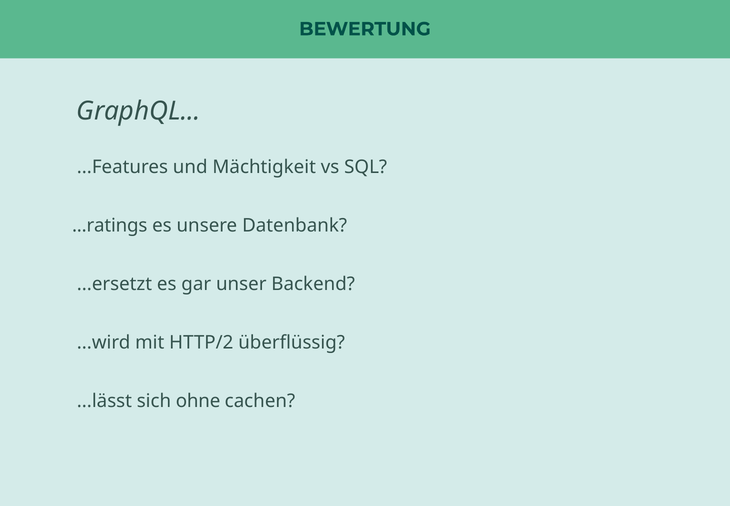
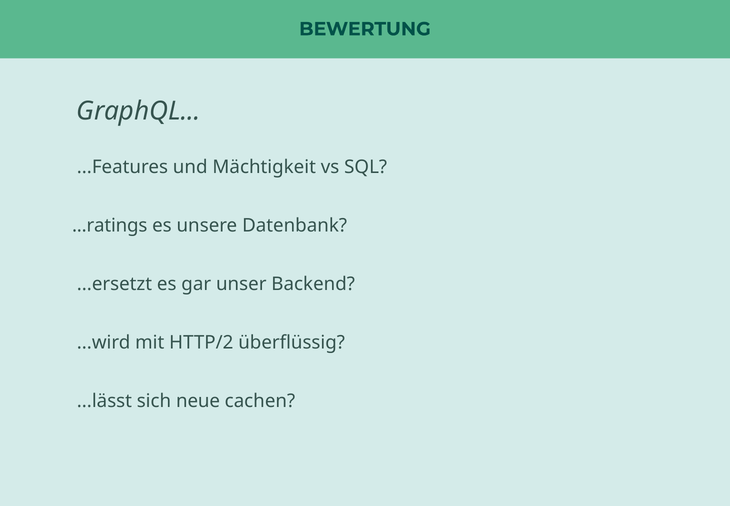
ohne: ohne -> neue
